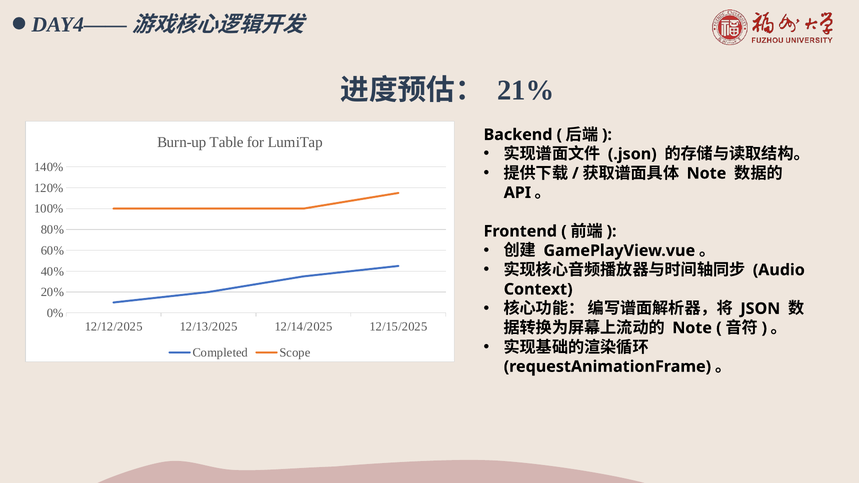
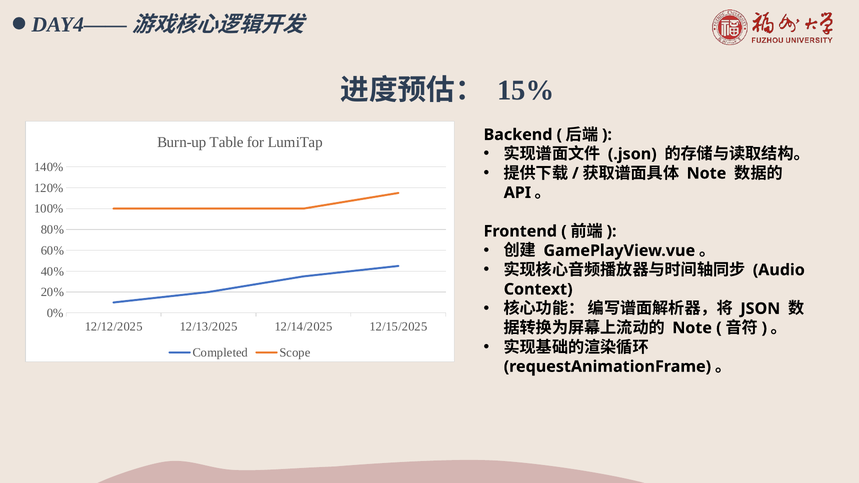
21%: 21% -> 15%
